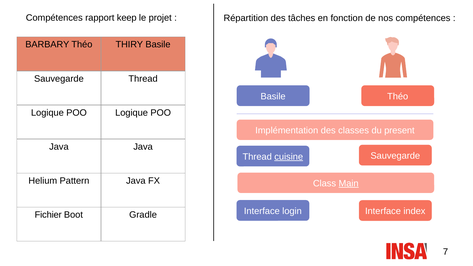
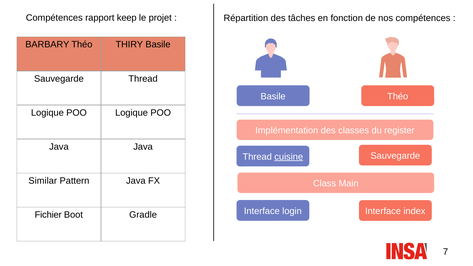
present: present -> register
Helium: Helium -> Similar
Main underline: present -> none
